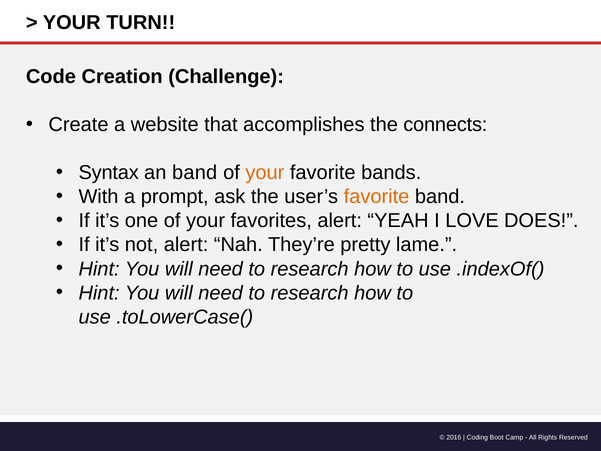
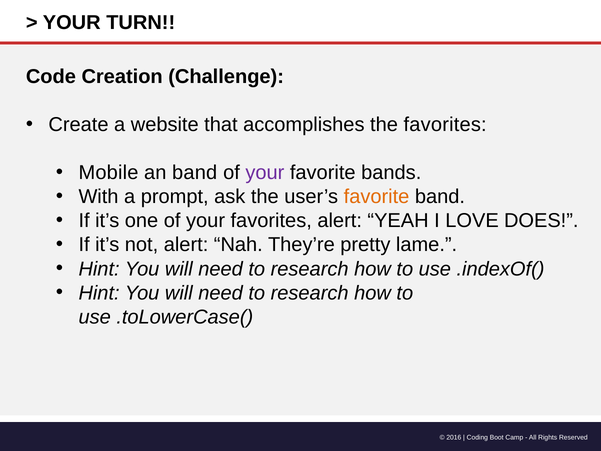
the connects: connects -> favorites
Syntax: Syntax -> Mobile
your at (265, 173) colour: orange -> purple
